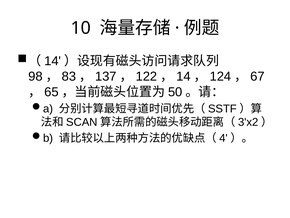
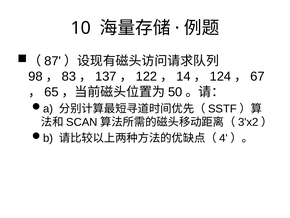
14 at (53, 61): 14 -> 87
